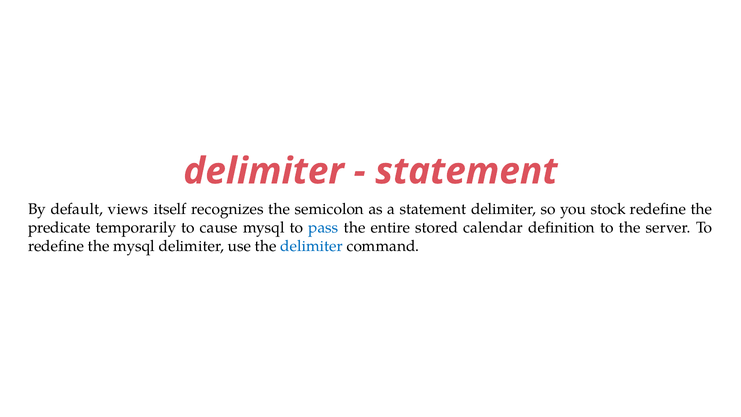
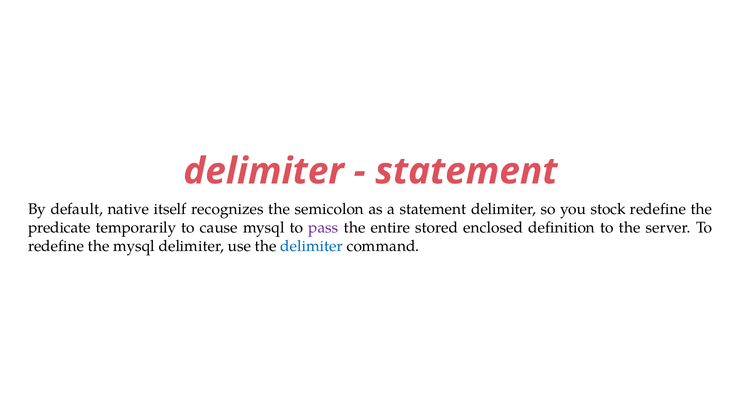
views: views -> native
pass colour: blue -> purple
calendar: calendar -> enclosed
